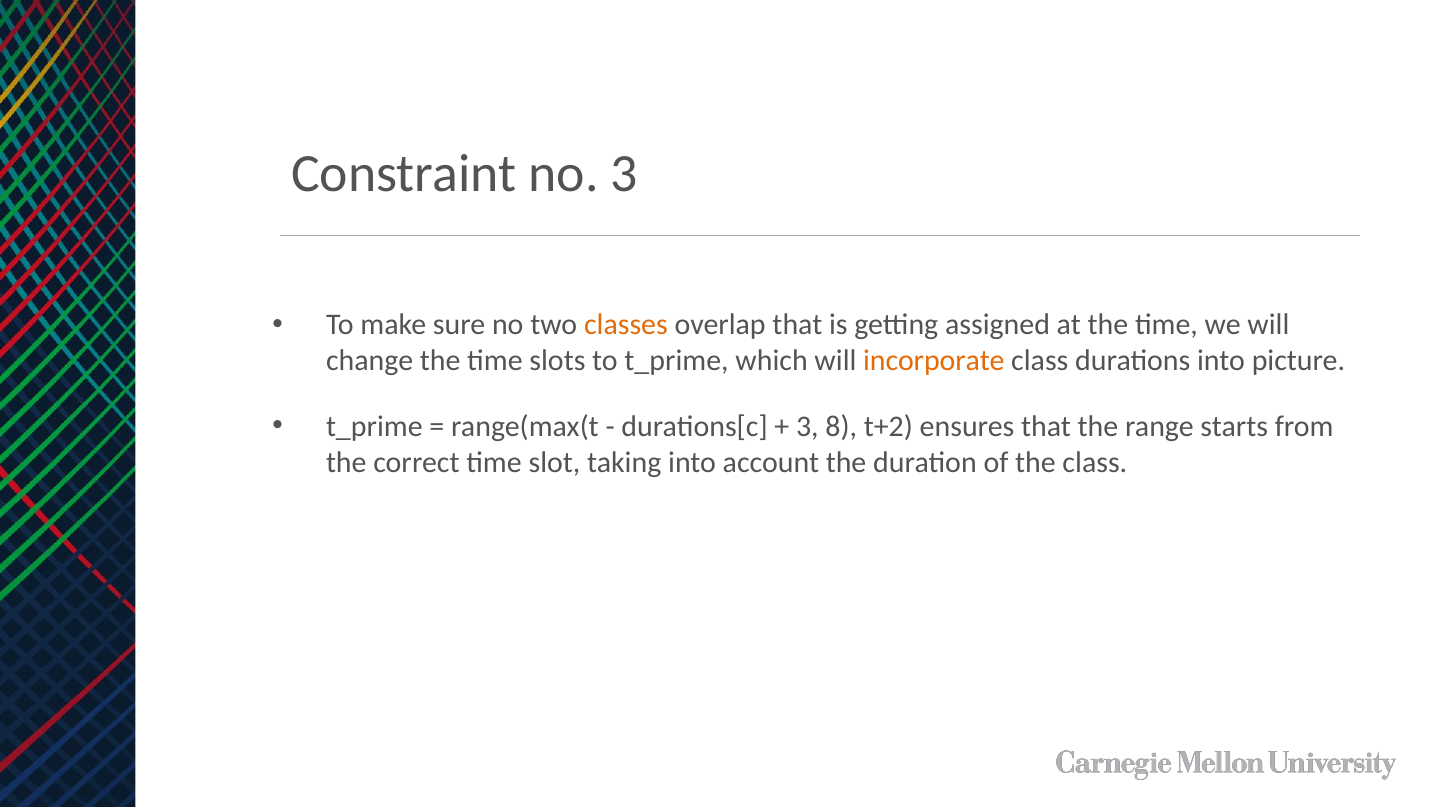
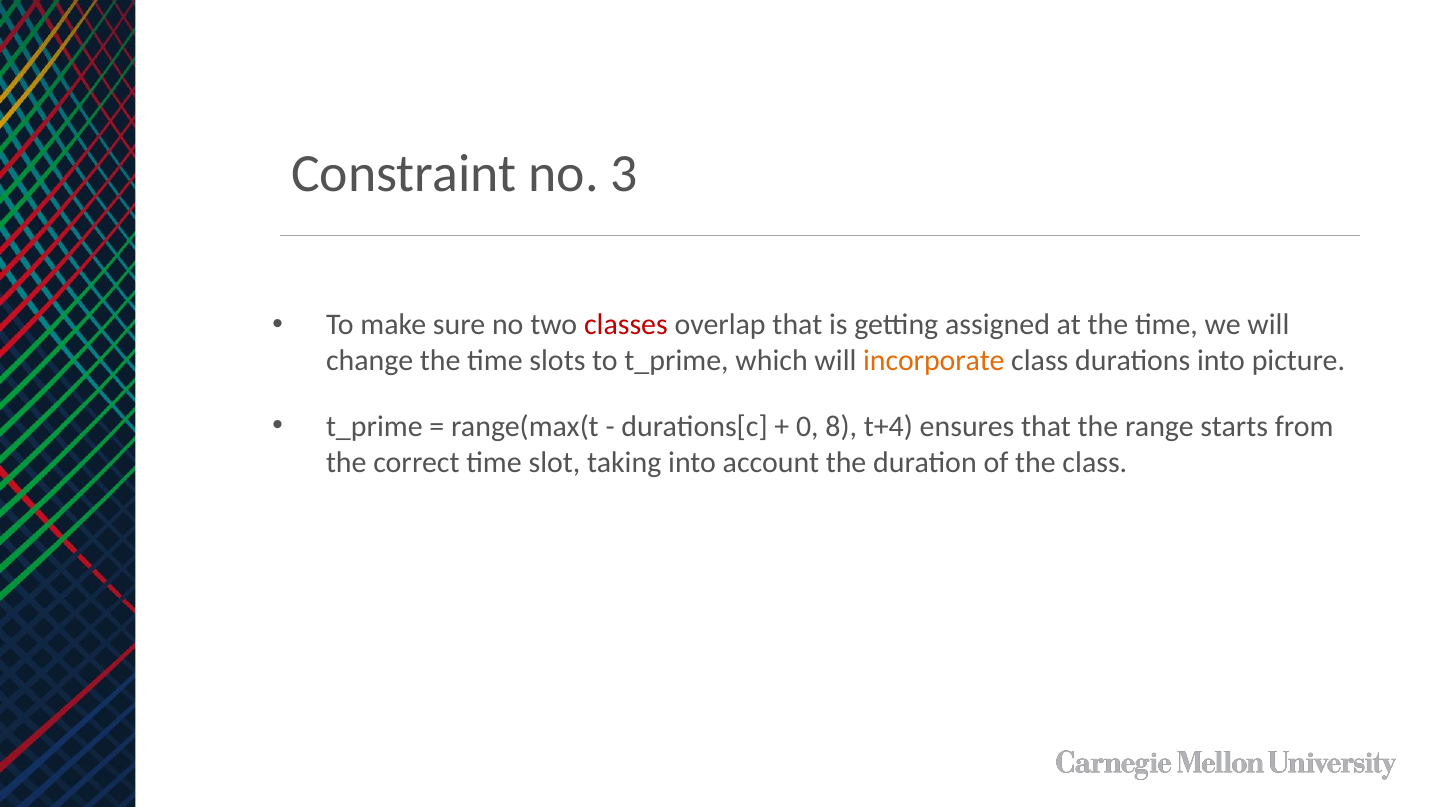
classes colour: orange -> red
3 at (807, 427): 3 -> 0
t+2: t+2 -> t+4
